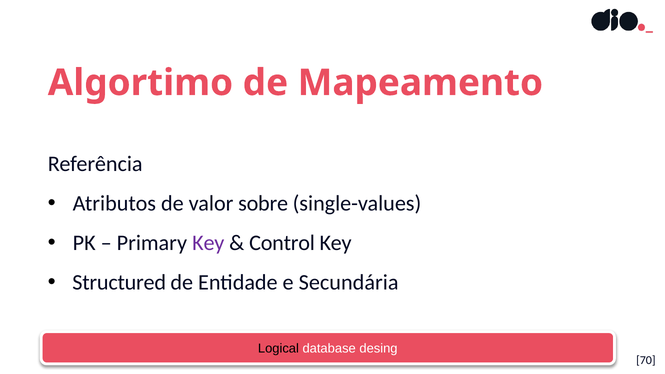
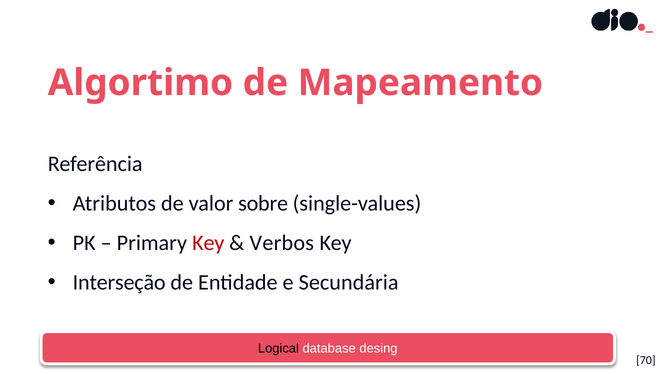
Key at (208, 243) colour: purple -> red
Control: Control -> Verbos
Structured: Structured -> Interseção
